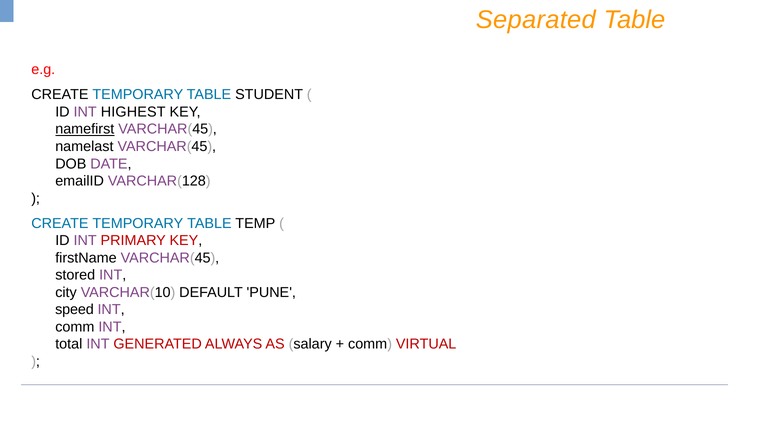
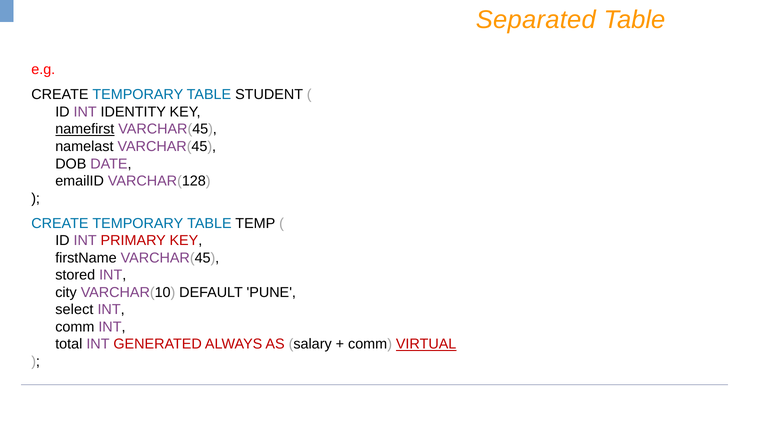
HIGHEST: HIGHEST -> IDENTITY
speed: speed -> select
VIRTUAL underline: none -> present
